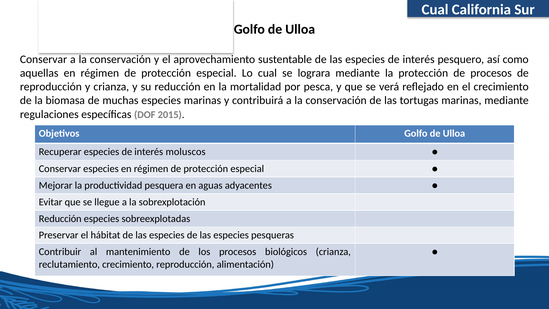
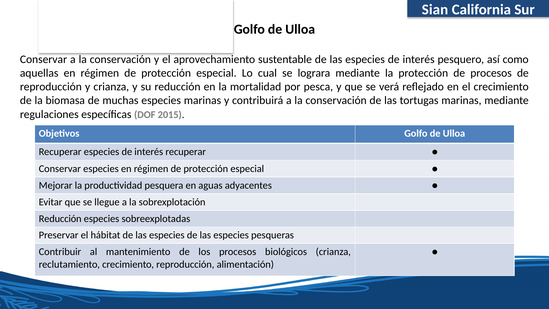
Cual at (435, 9): Cual -> Sian
interés moluscos: moluscos -> recuperar
